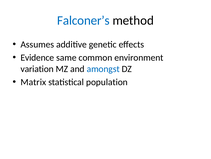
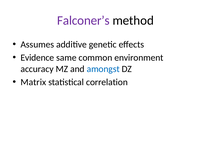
Falconer’s colour: blue -> purple
variation: variation -> accuracy
population: population -> correlation
